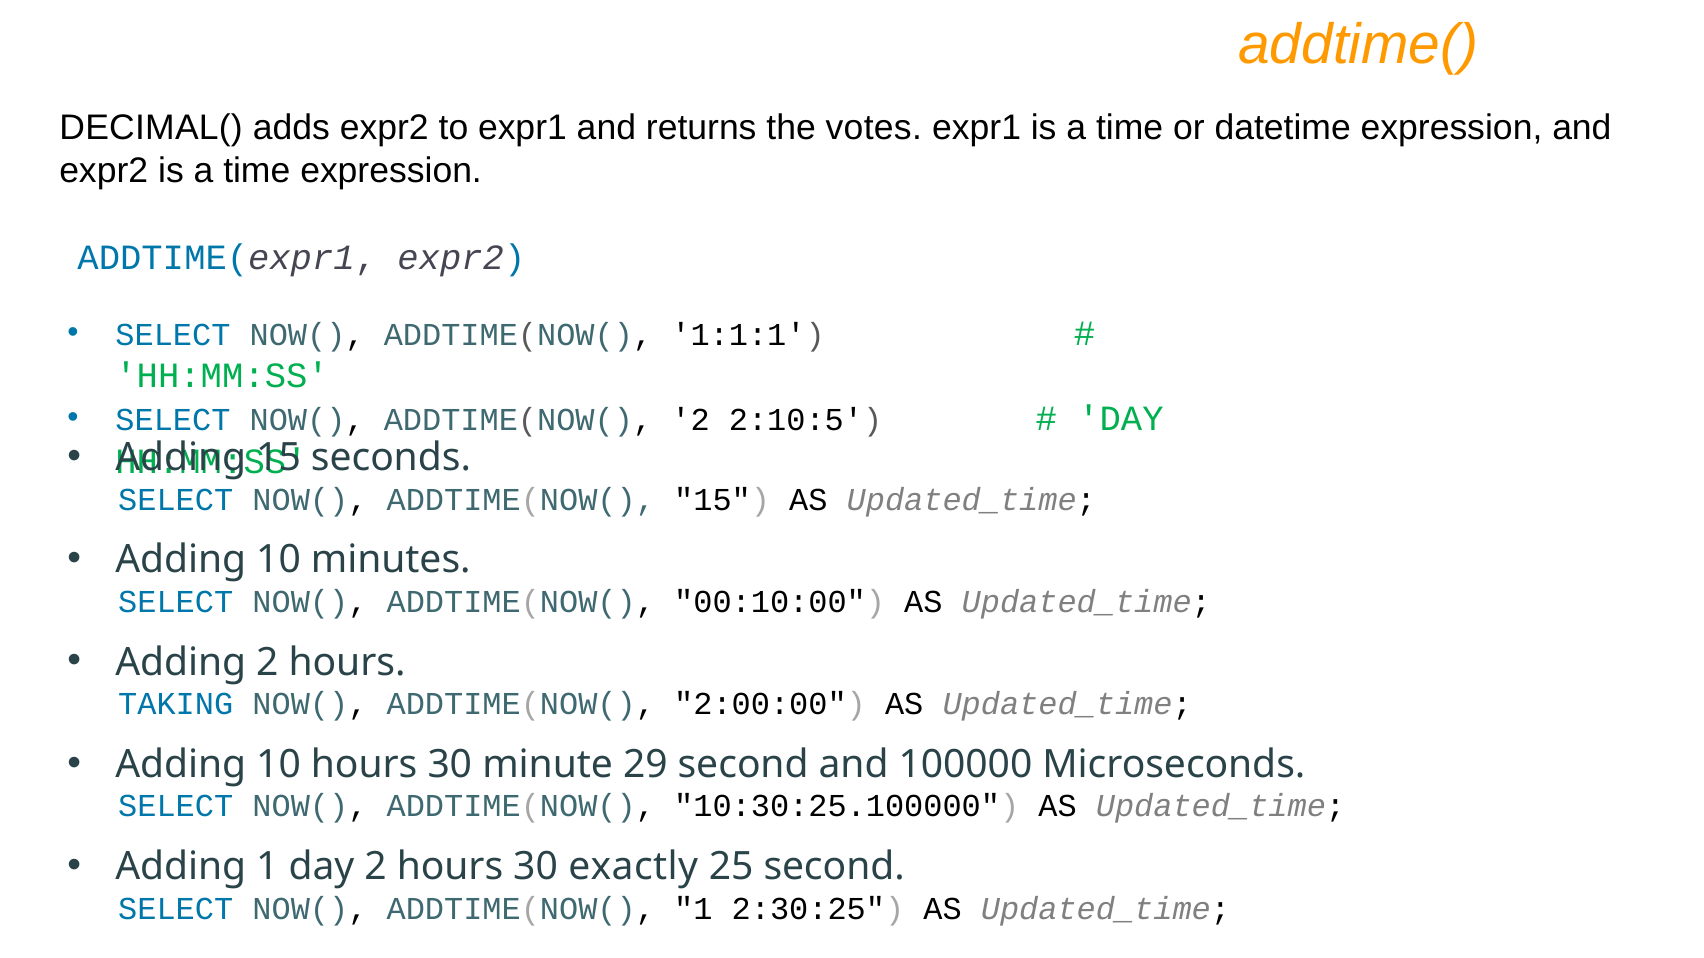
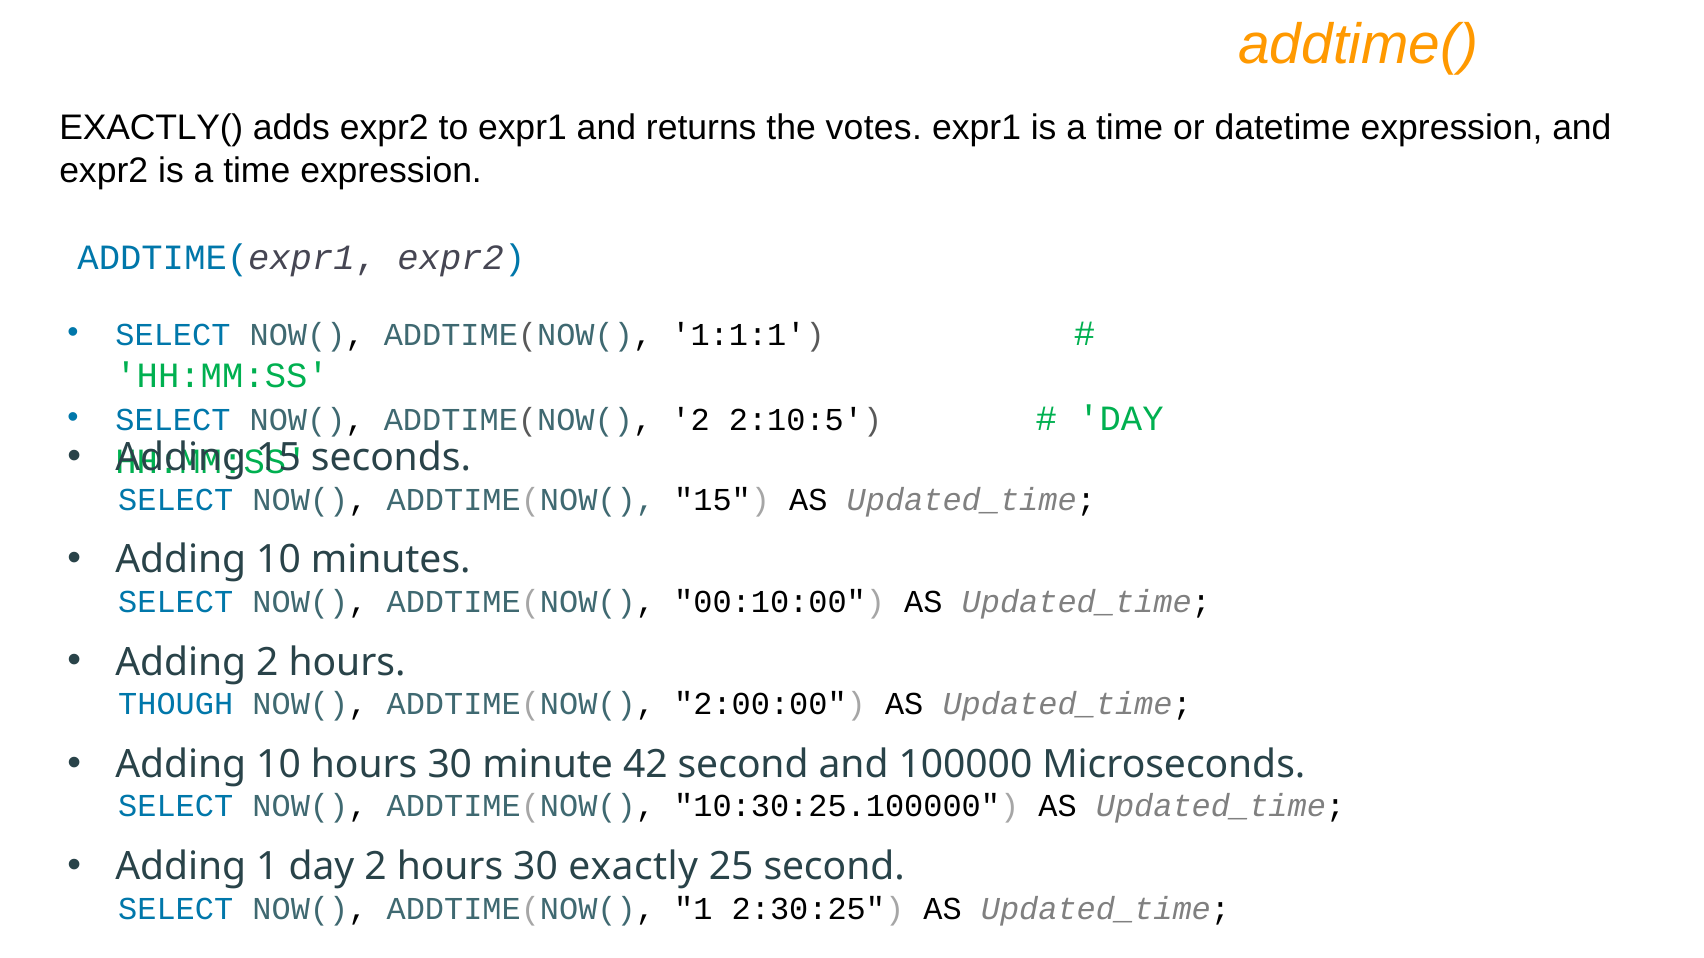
DECIMAL(: DECIMAL( -> EXACTLY(
TAKING: TAKING -> THOUGH
29: 29 -> 42
